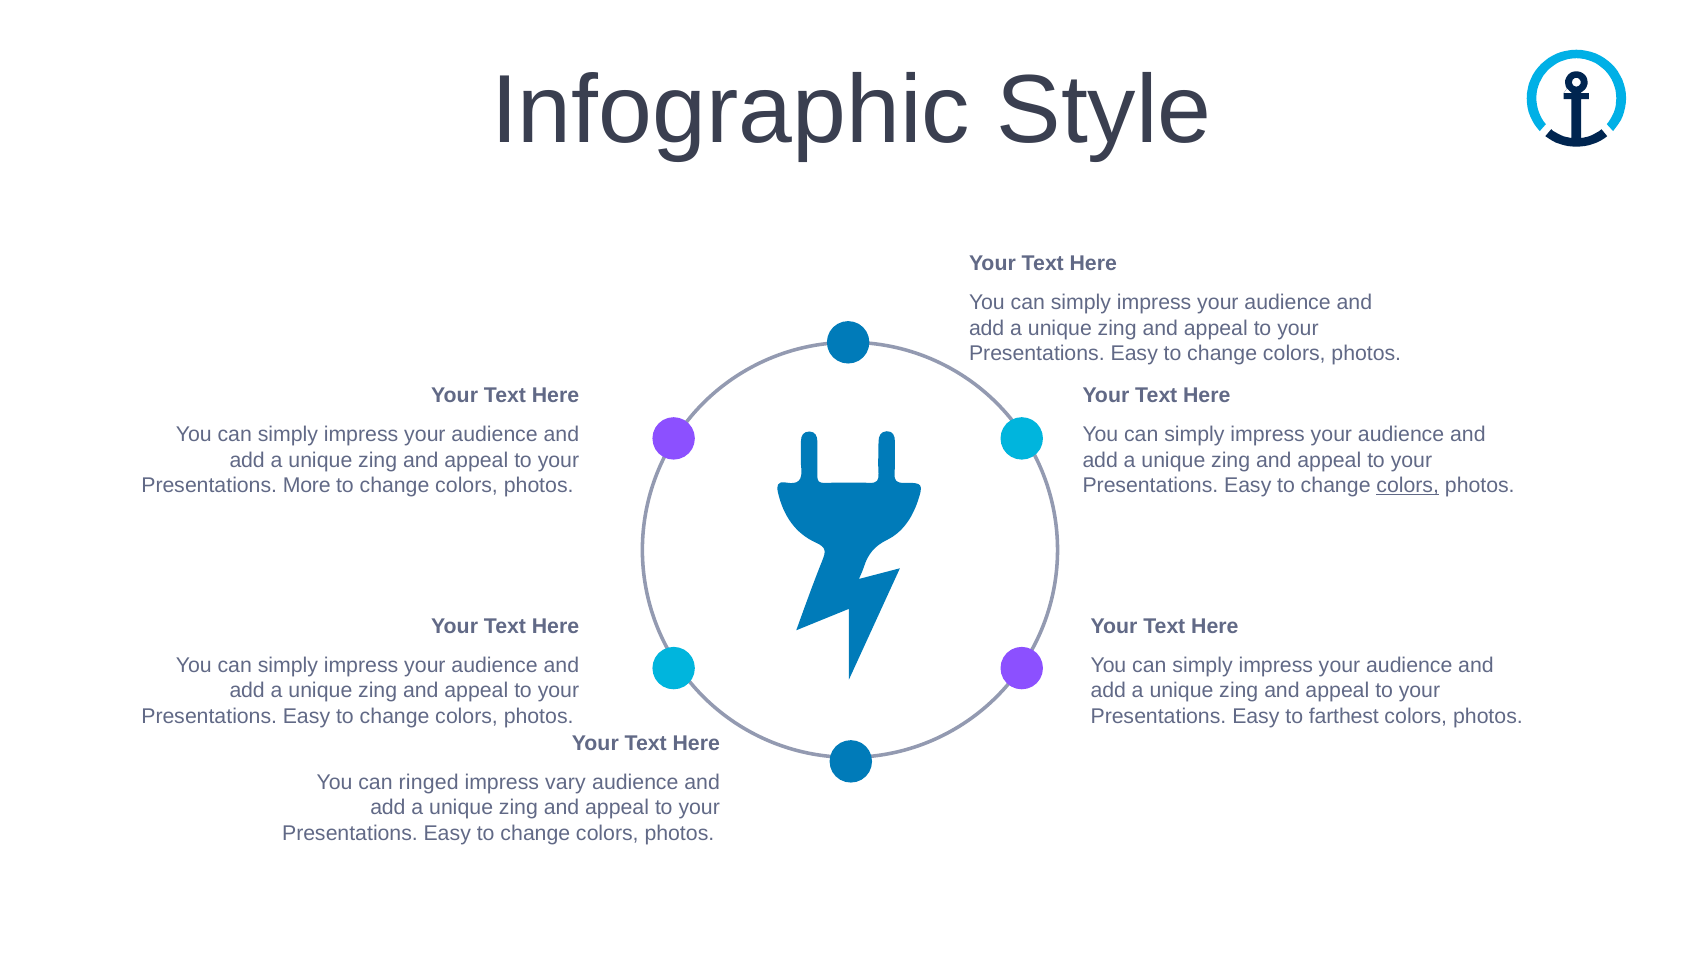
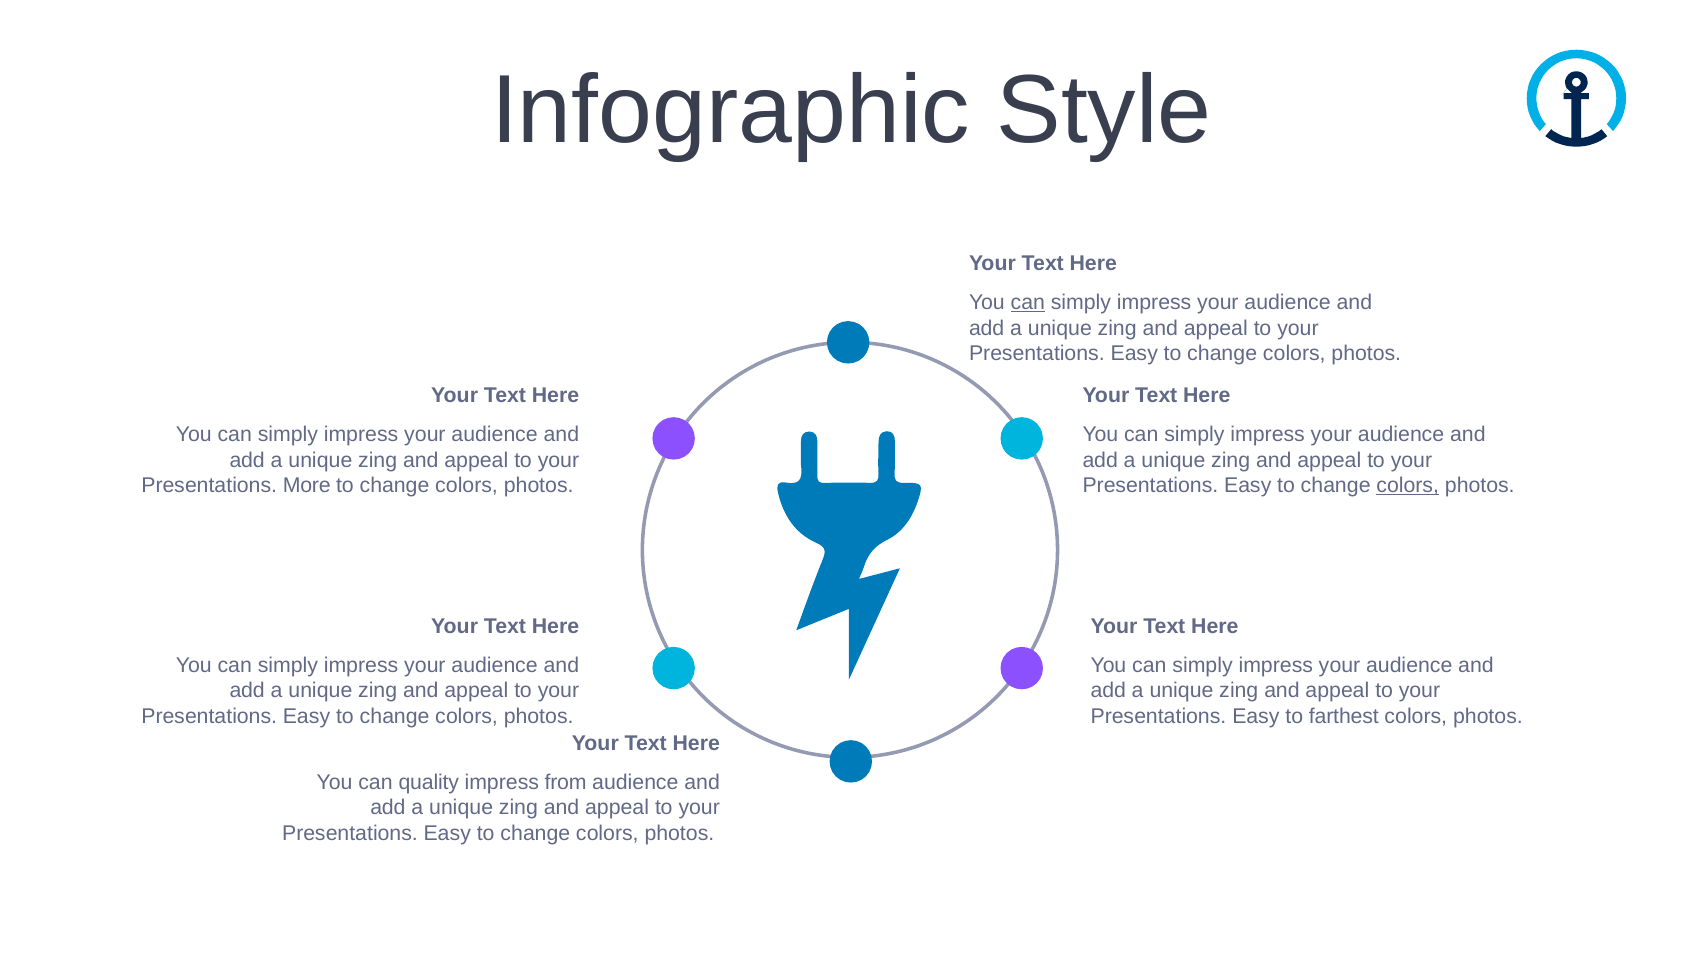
can at (1028, 303) underline: none -> present
ringed: ringed -> quality
vary: vary -> from
